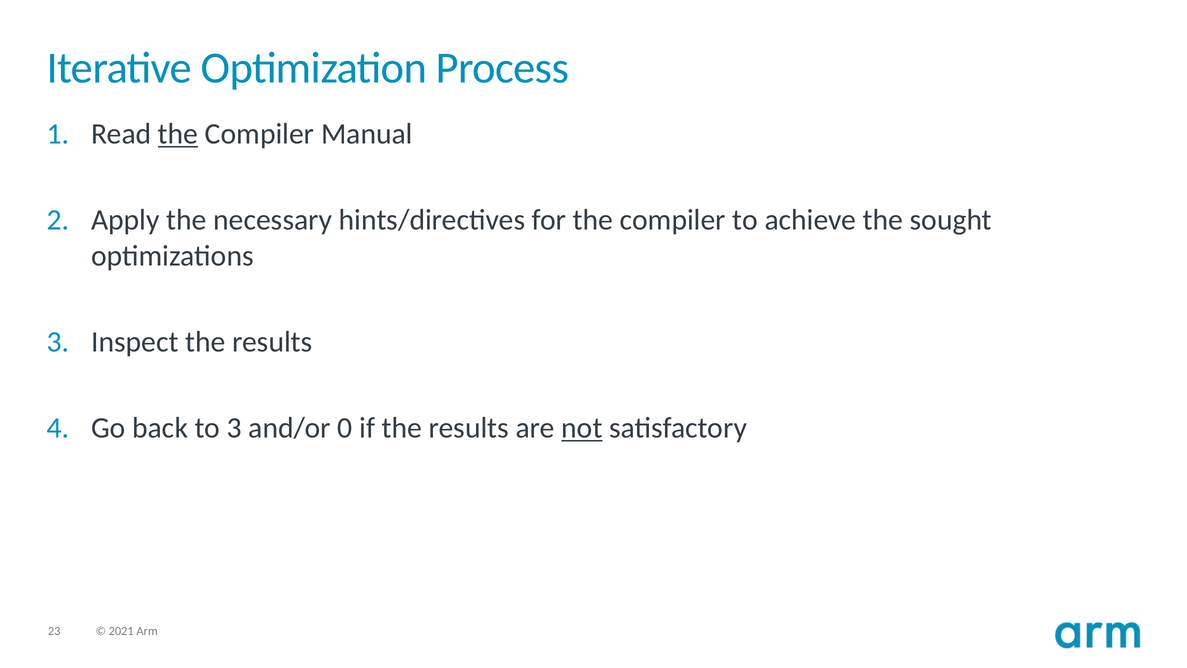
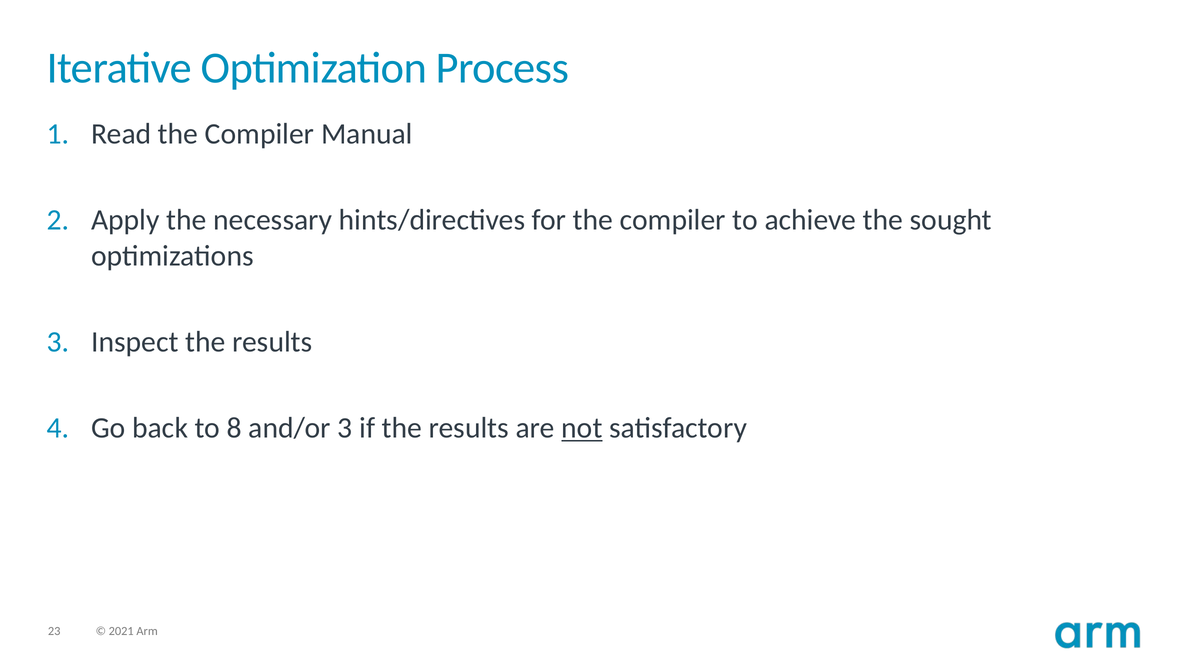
the at (178, 134) underline: present -> none
to 3: 3 -> 8
and/or 0: 0 -> 3
